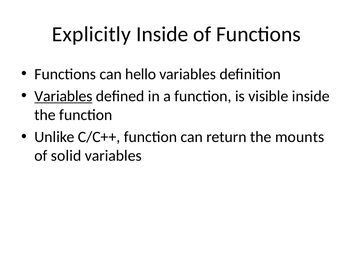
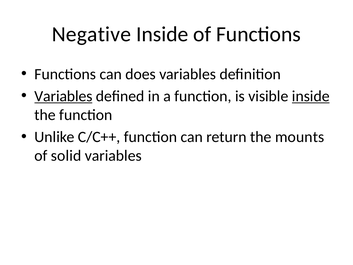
Explicitly: Explicitly -> Negative
hello: hello -> does
inside at (311, 96) underline: none -> present
